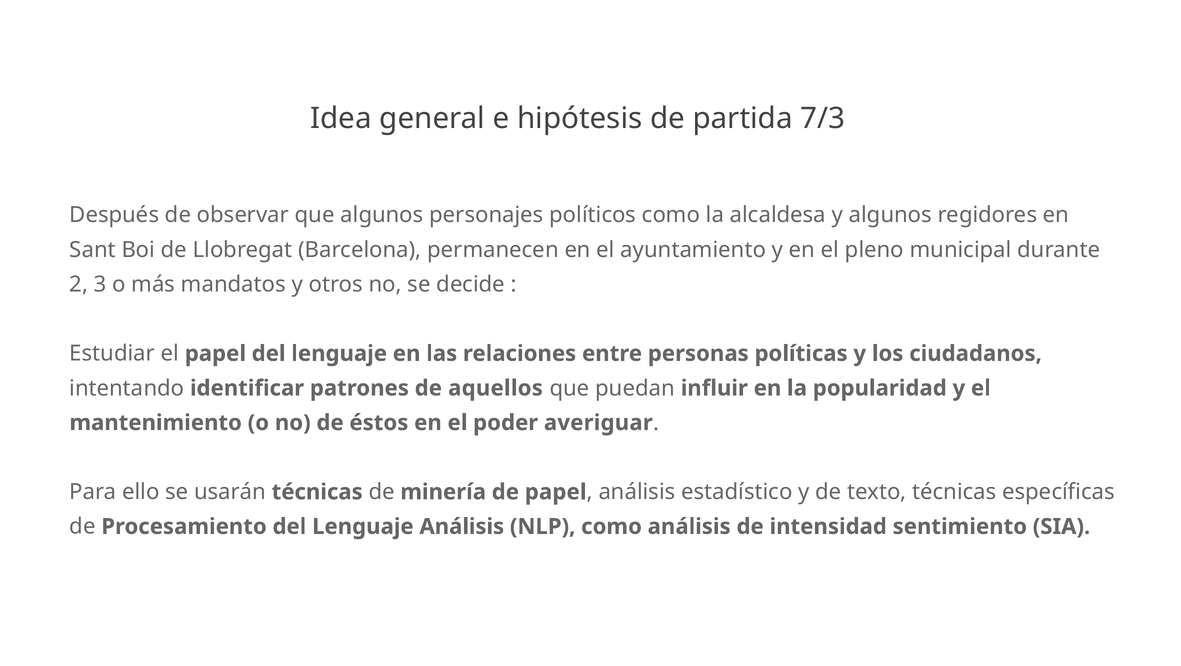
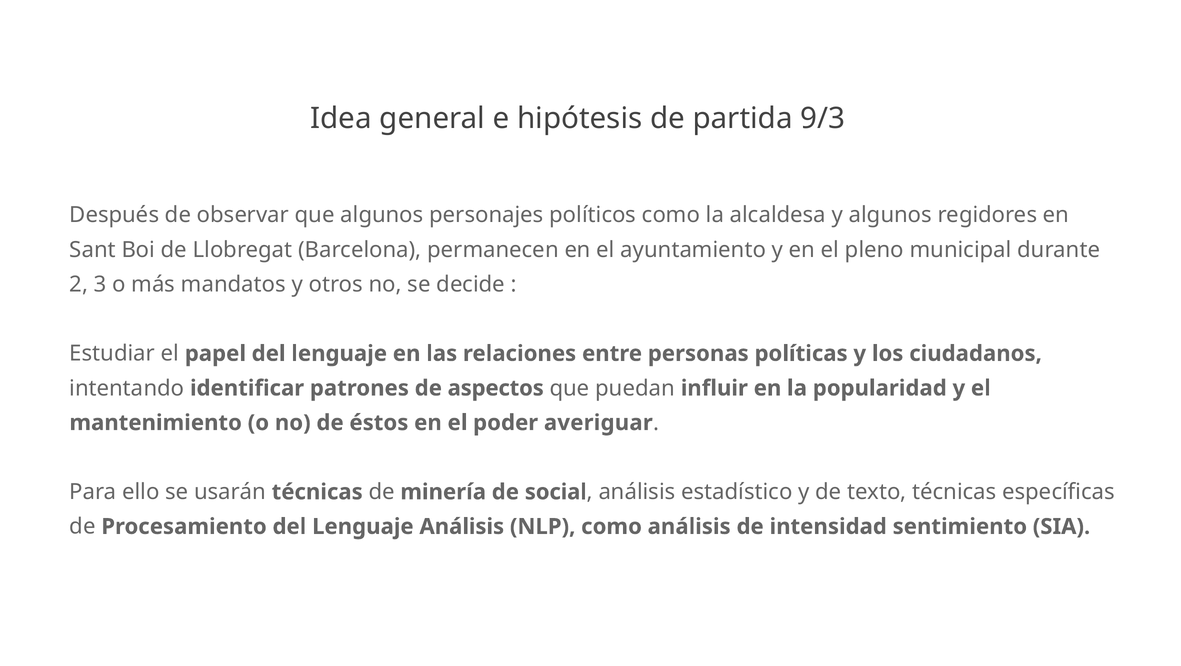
7/3: 7/3 -> 9/3
aquellos: aquellos -> aspectos
de papel: papel -> social
